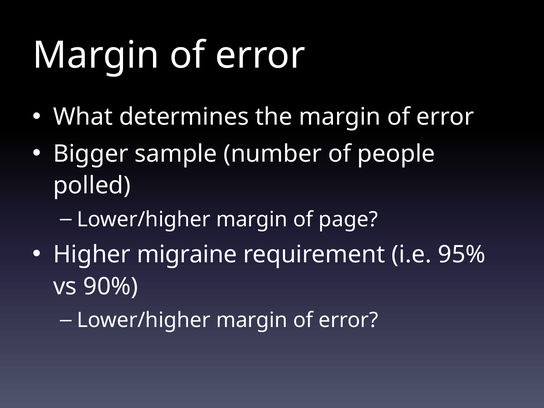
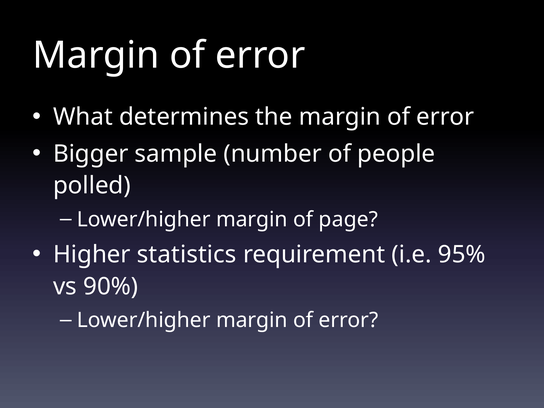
migraine: migraine -> statistics
